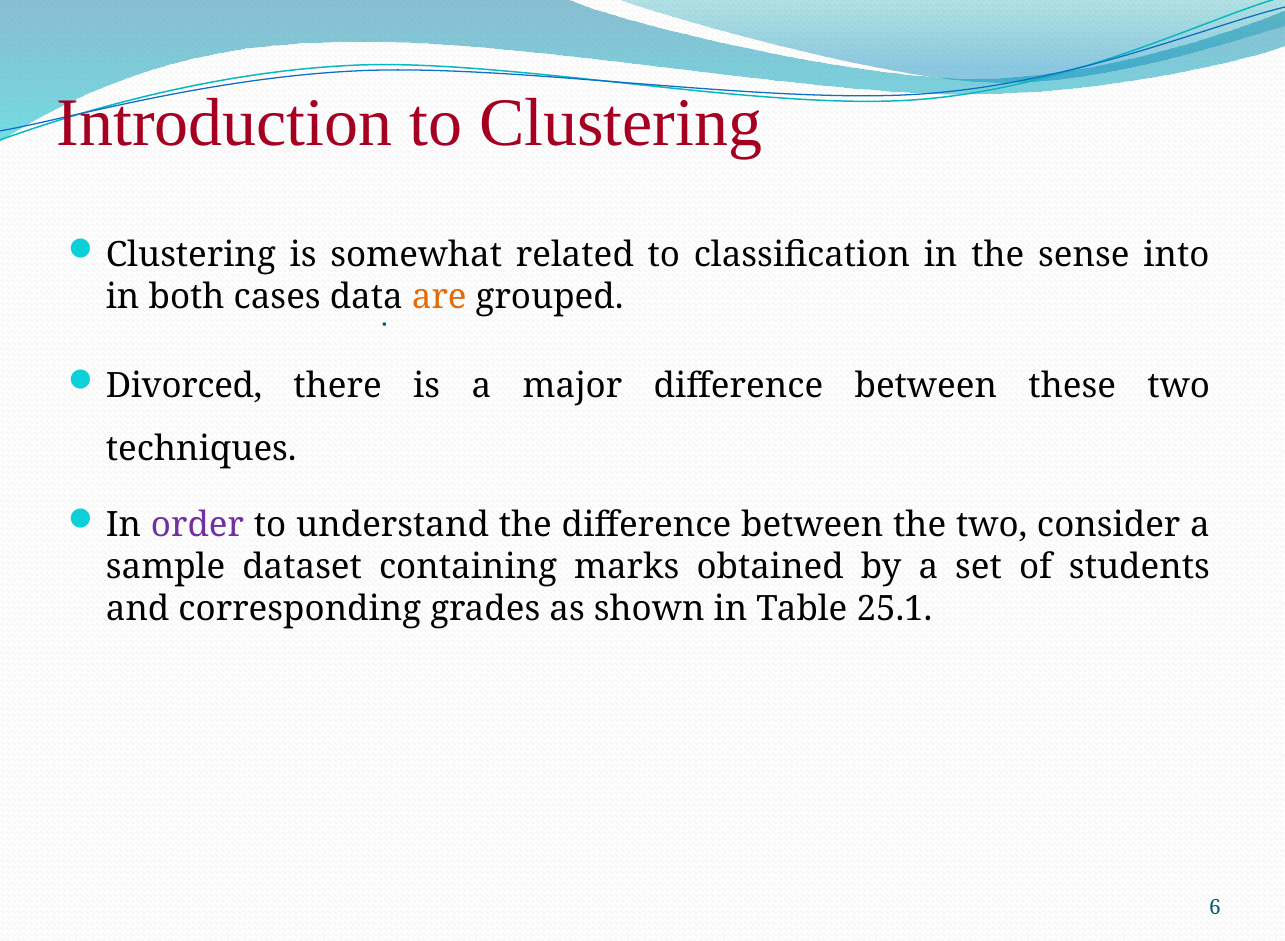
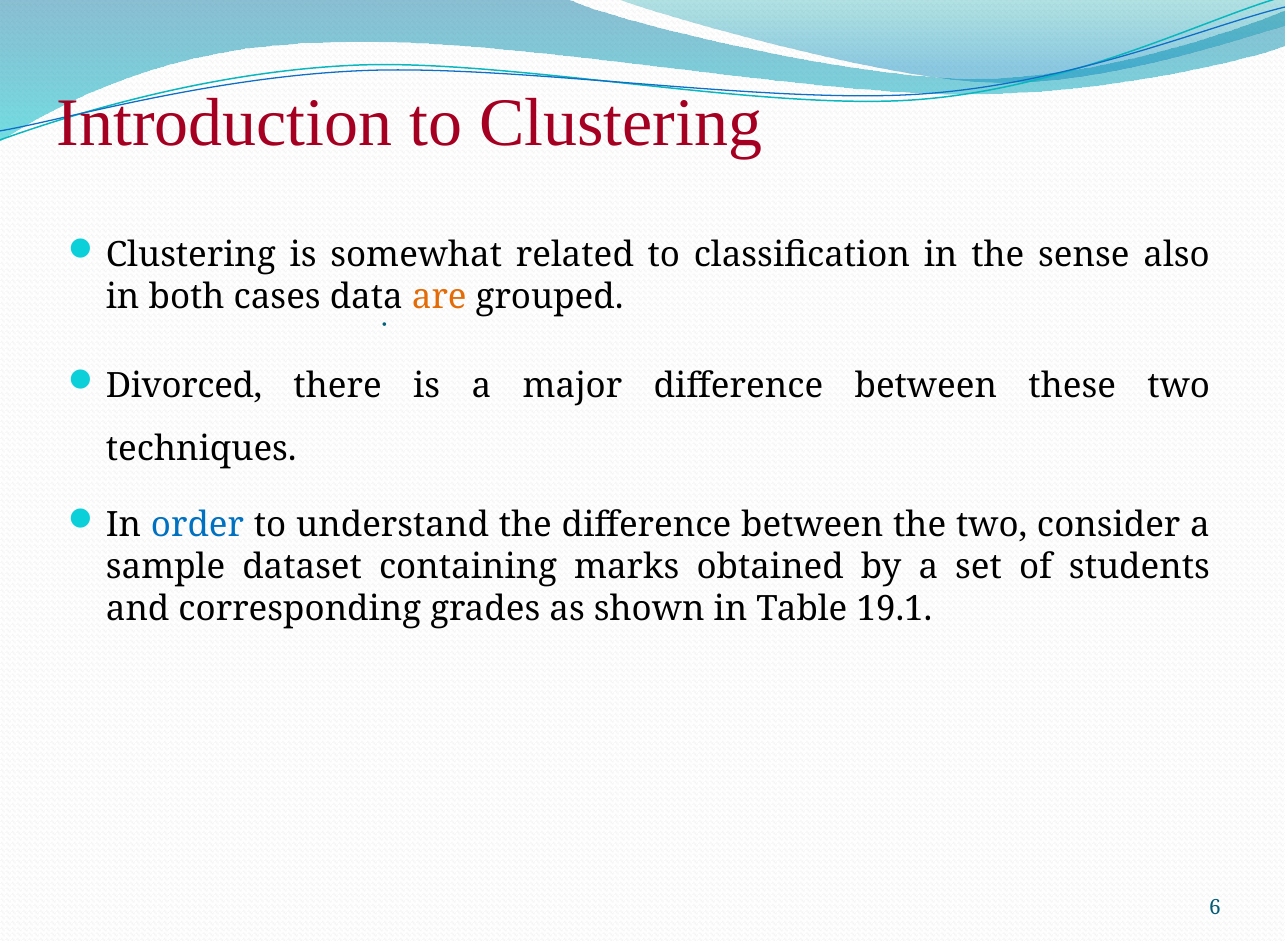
into: into -> also
order colour: purple -> blue
25.1: 25.1 -> 19.1
